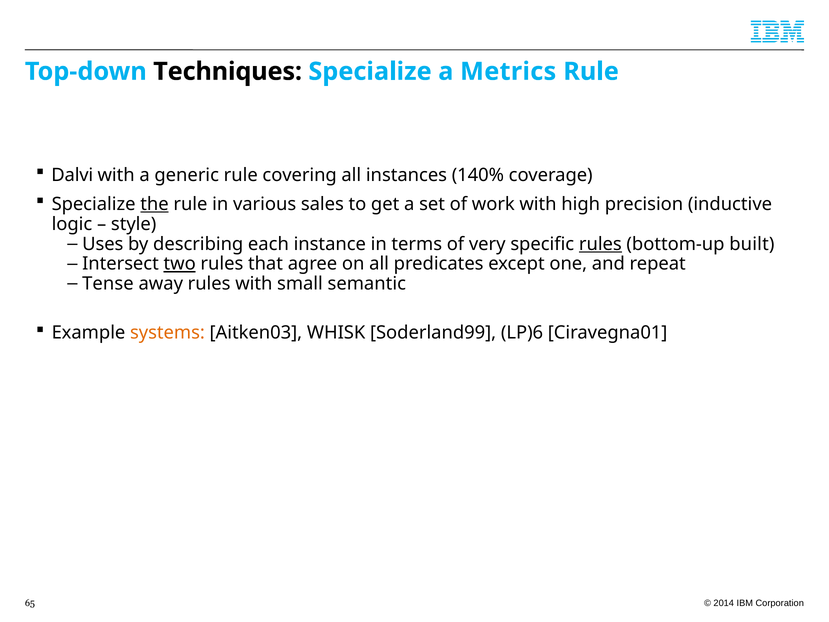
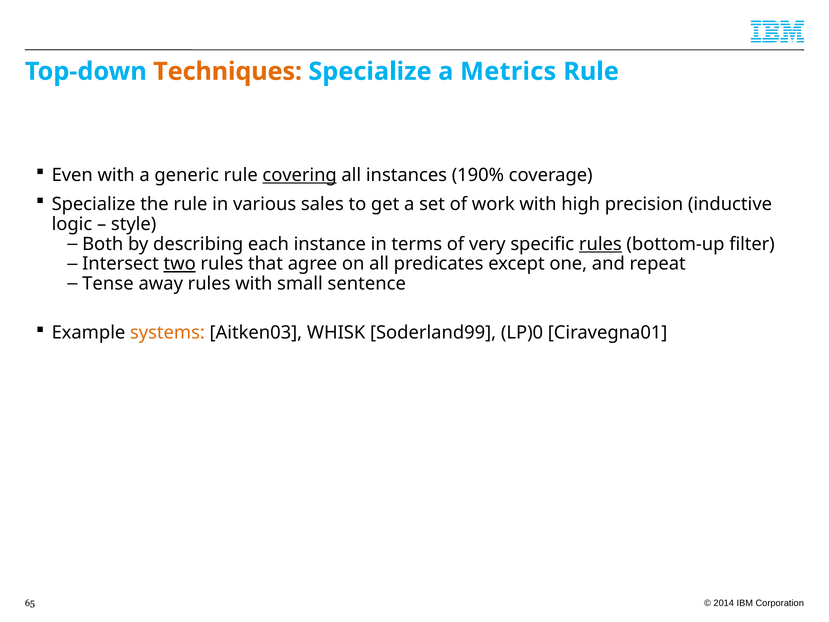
Techniques colour: black -> orange
Dalvi: Dalvi -> Even
covering underline: none -> present
140%: 140% -> 190%
the underline: present -> none
Uses: Uses -> Both
built: built -> filter
semantic: semantic -> sentence
LP)6: LP)6 -> LP)0
